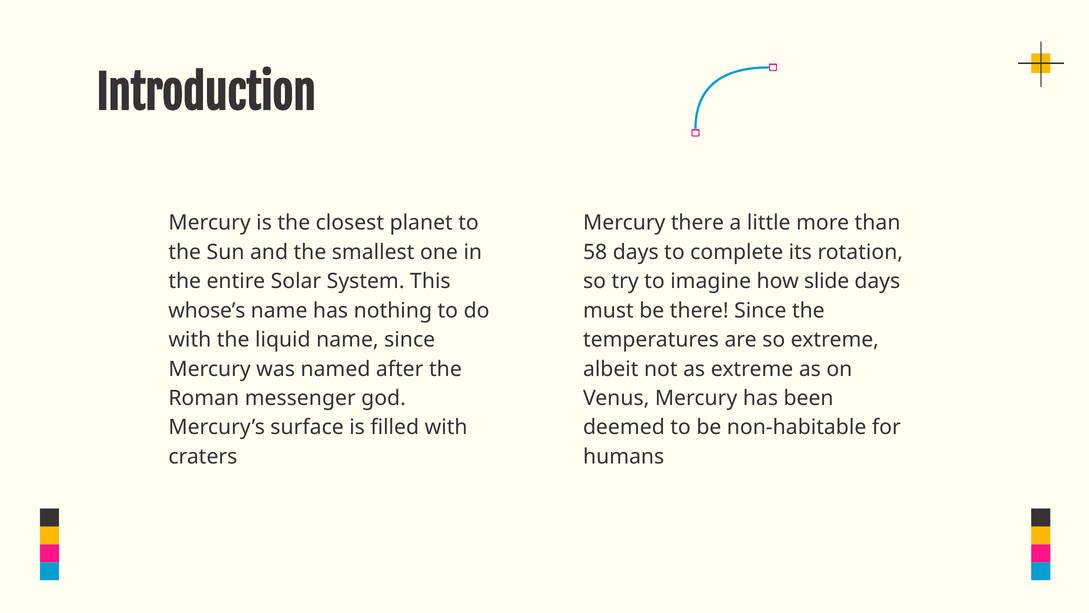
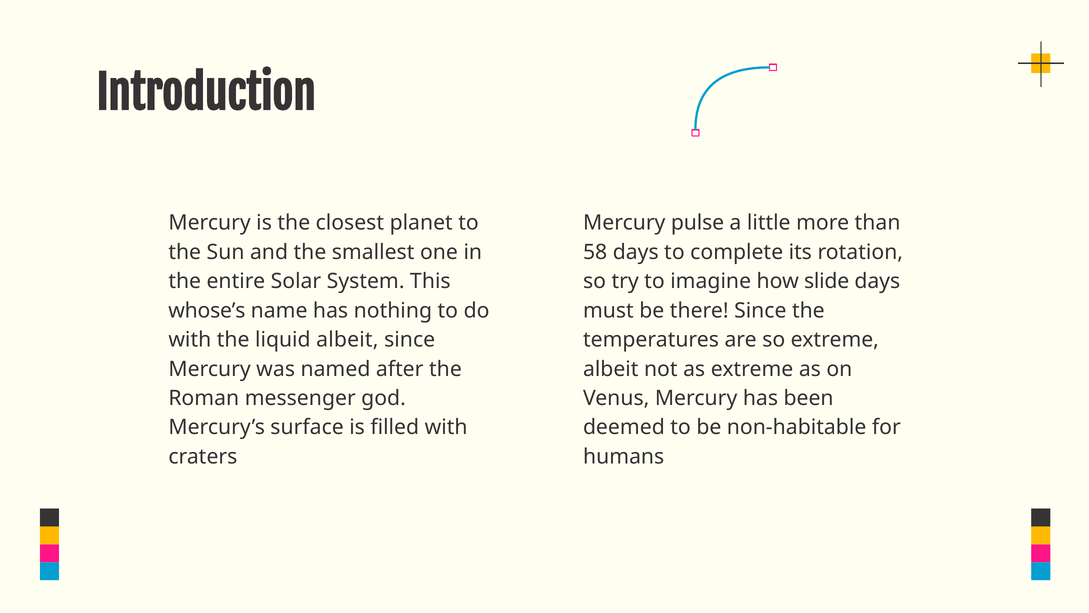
Mercury there: there -> pulse
liquid name: name -> albeit
